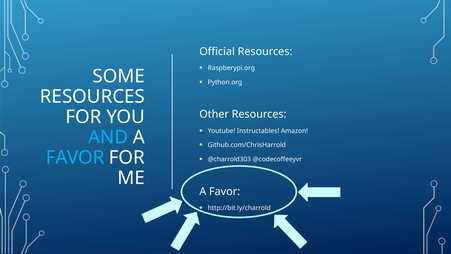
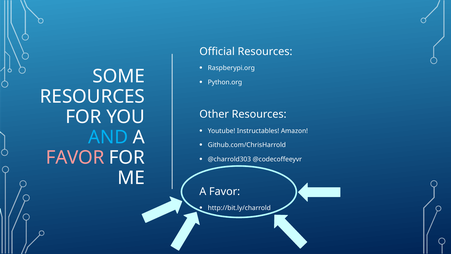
FAVOR at (75, 157) colour: light blue -> pink
